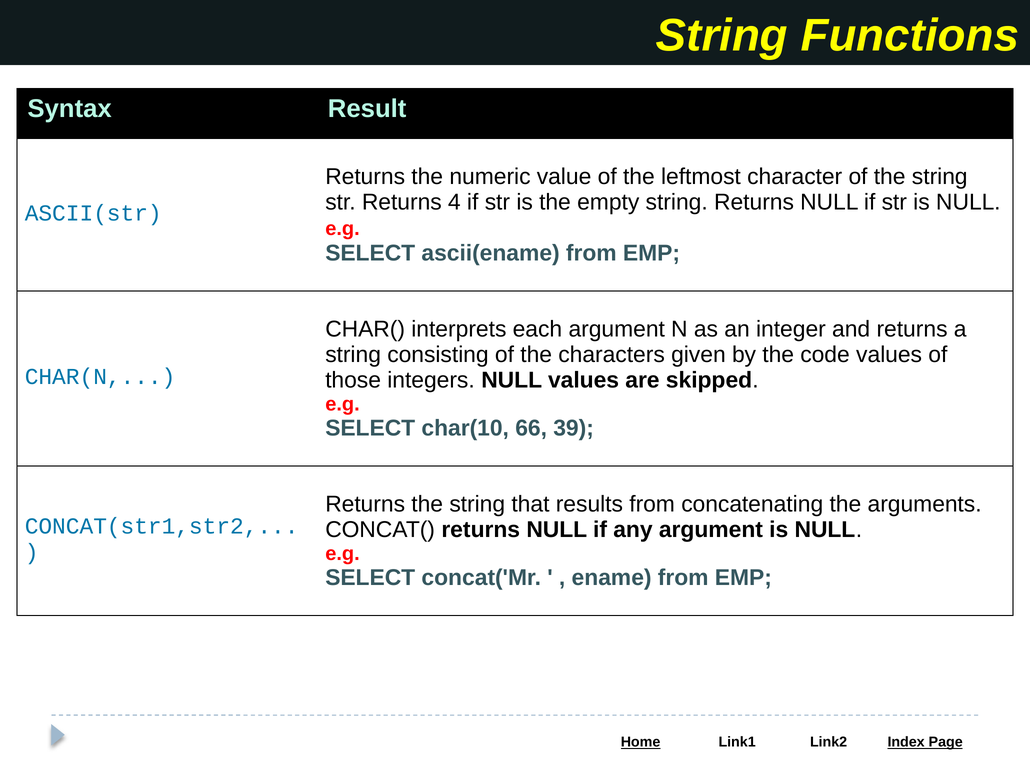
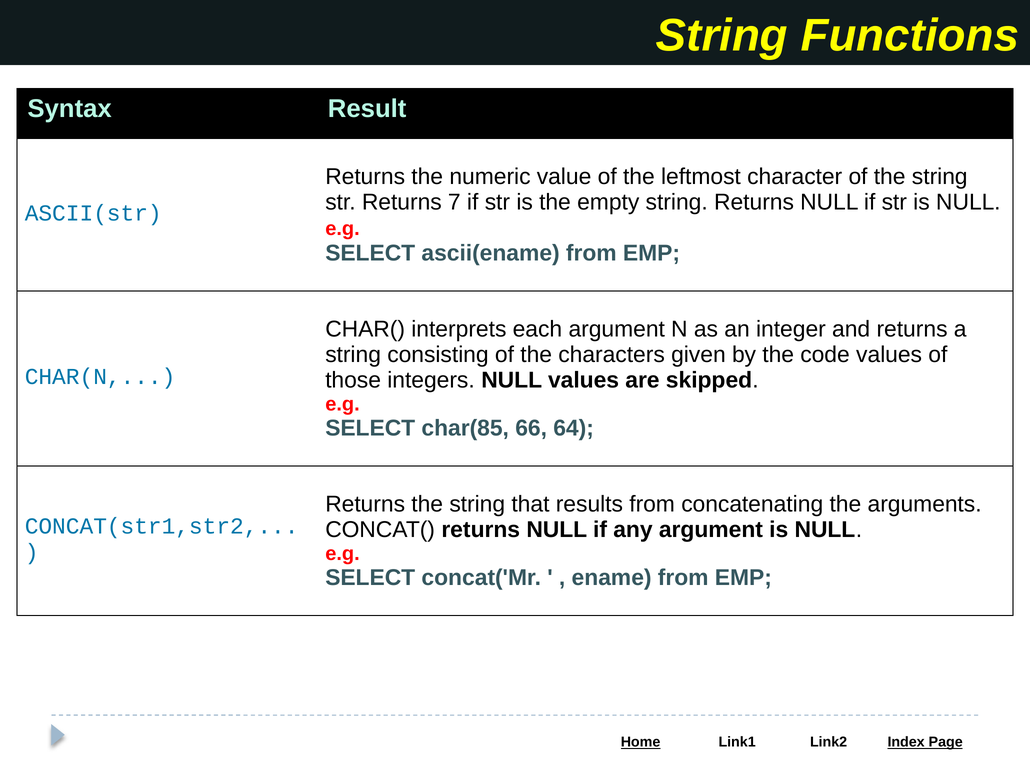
4: 4 -> 7
char(10: char(10 -> char(85
39: 39 -> 64
